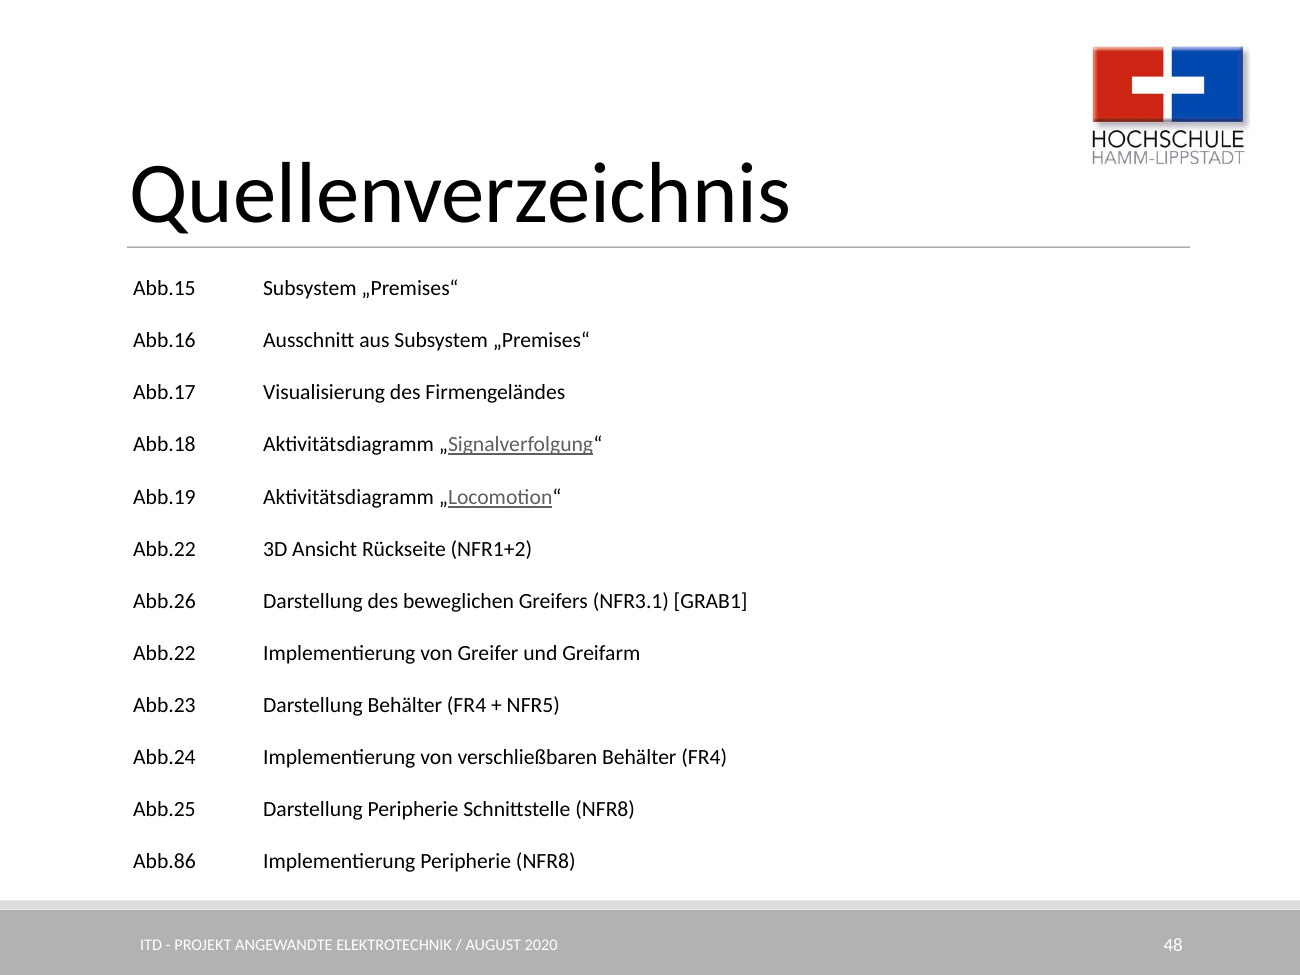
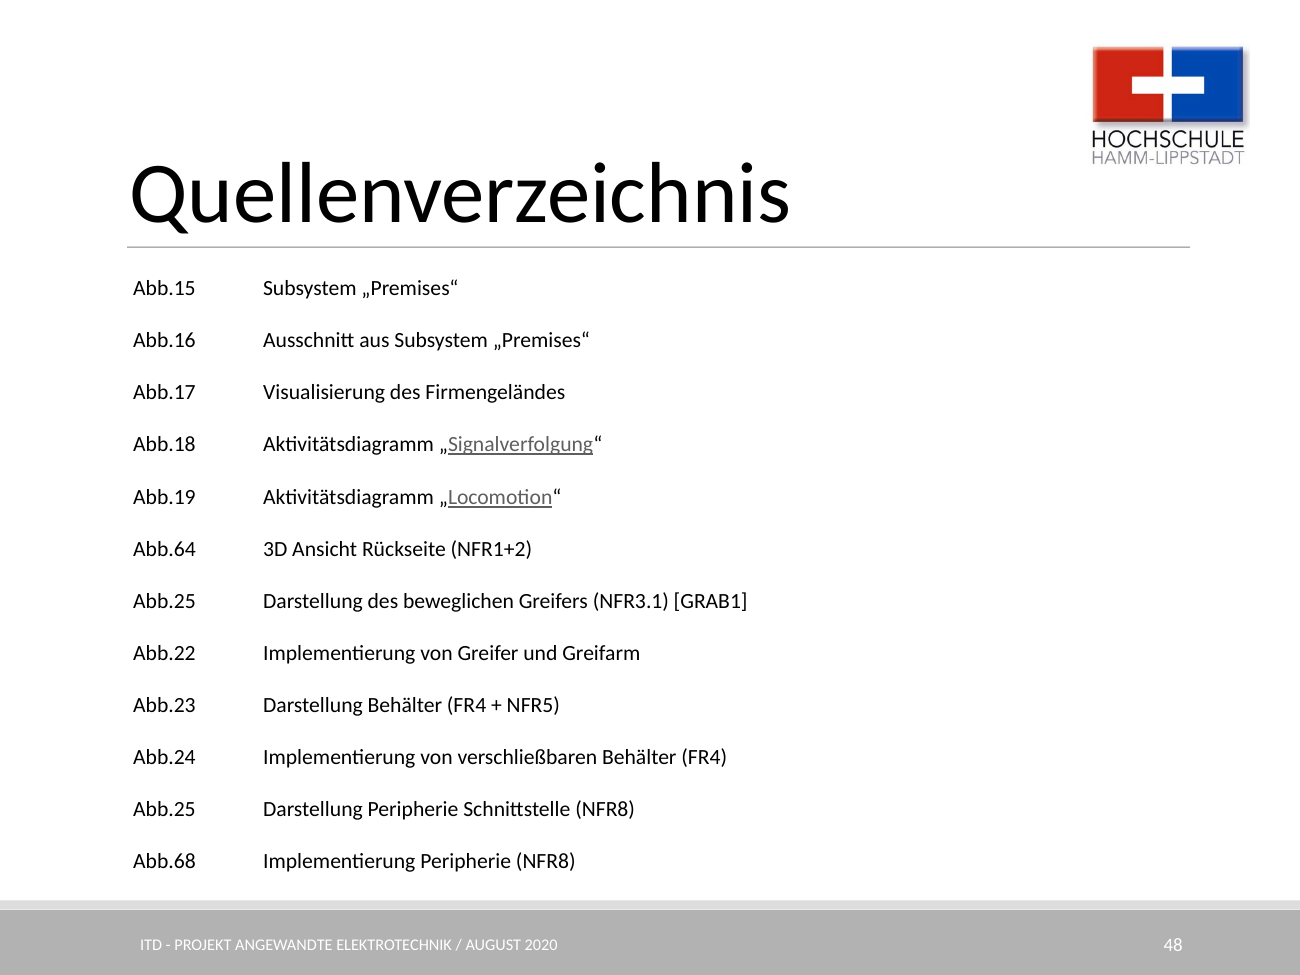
Abb.22 at (164, 550): Abb.22 -> Abb.64
Abb.26 at (164, 602): Abb.26 -> Abb.25
Abb.86: Abb.86 -> Abb.68
